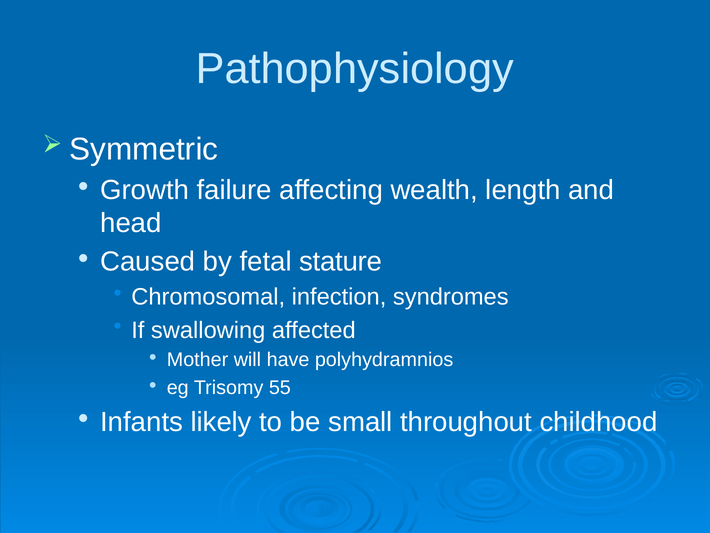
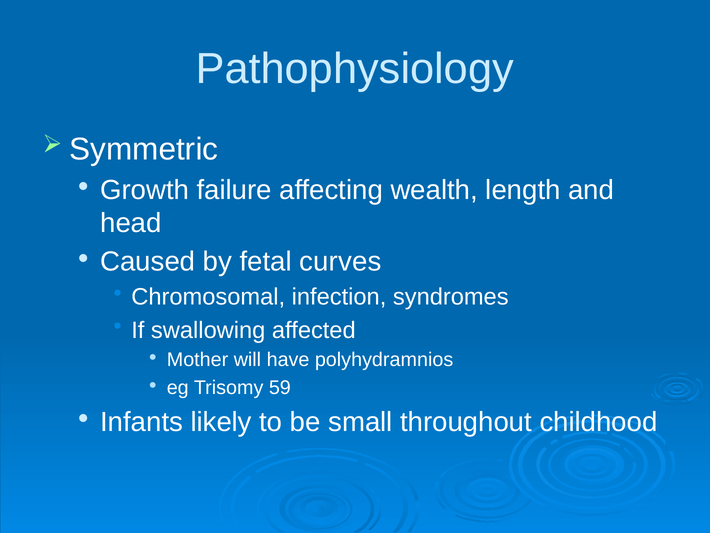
stature: stature -> curves
55: 55 -> 59
